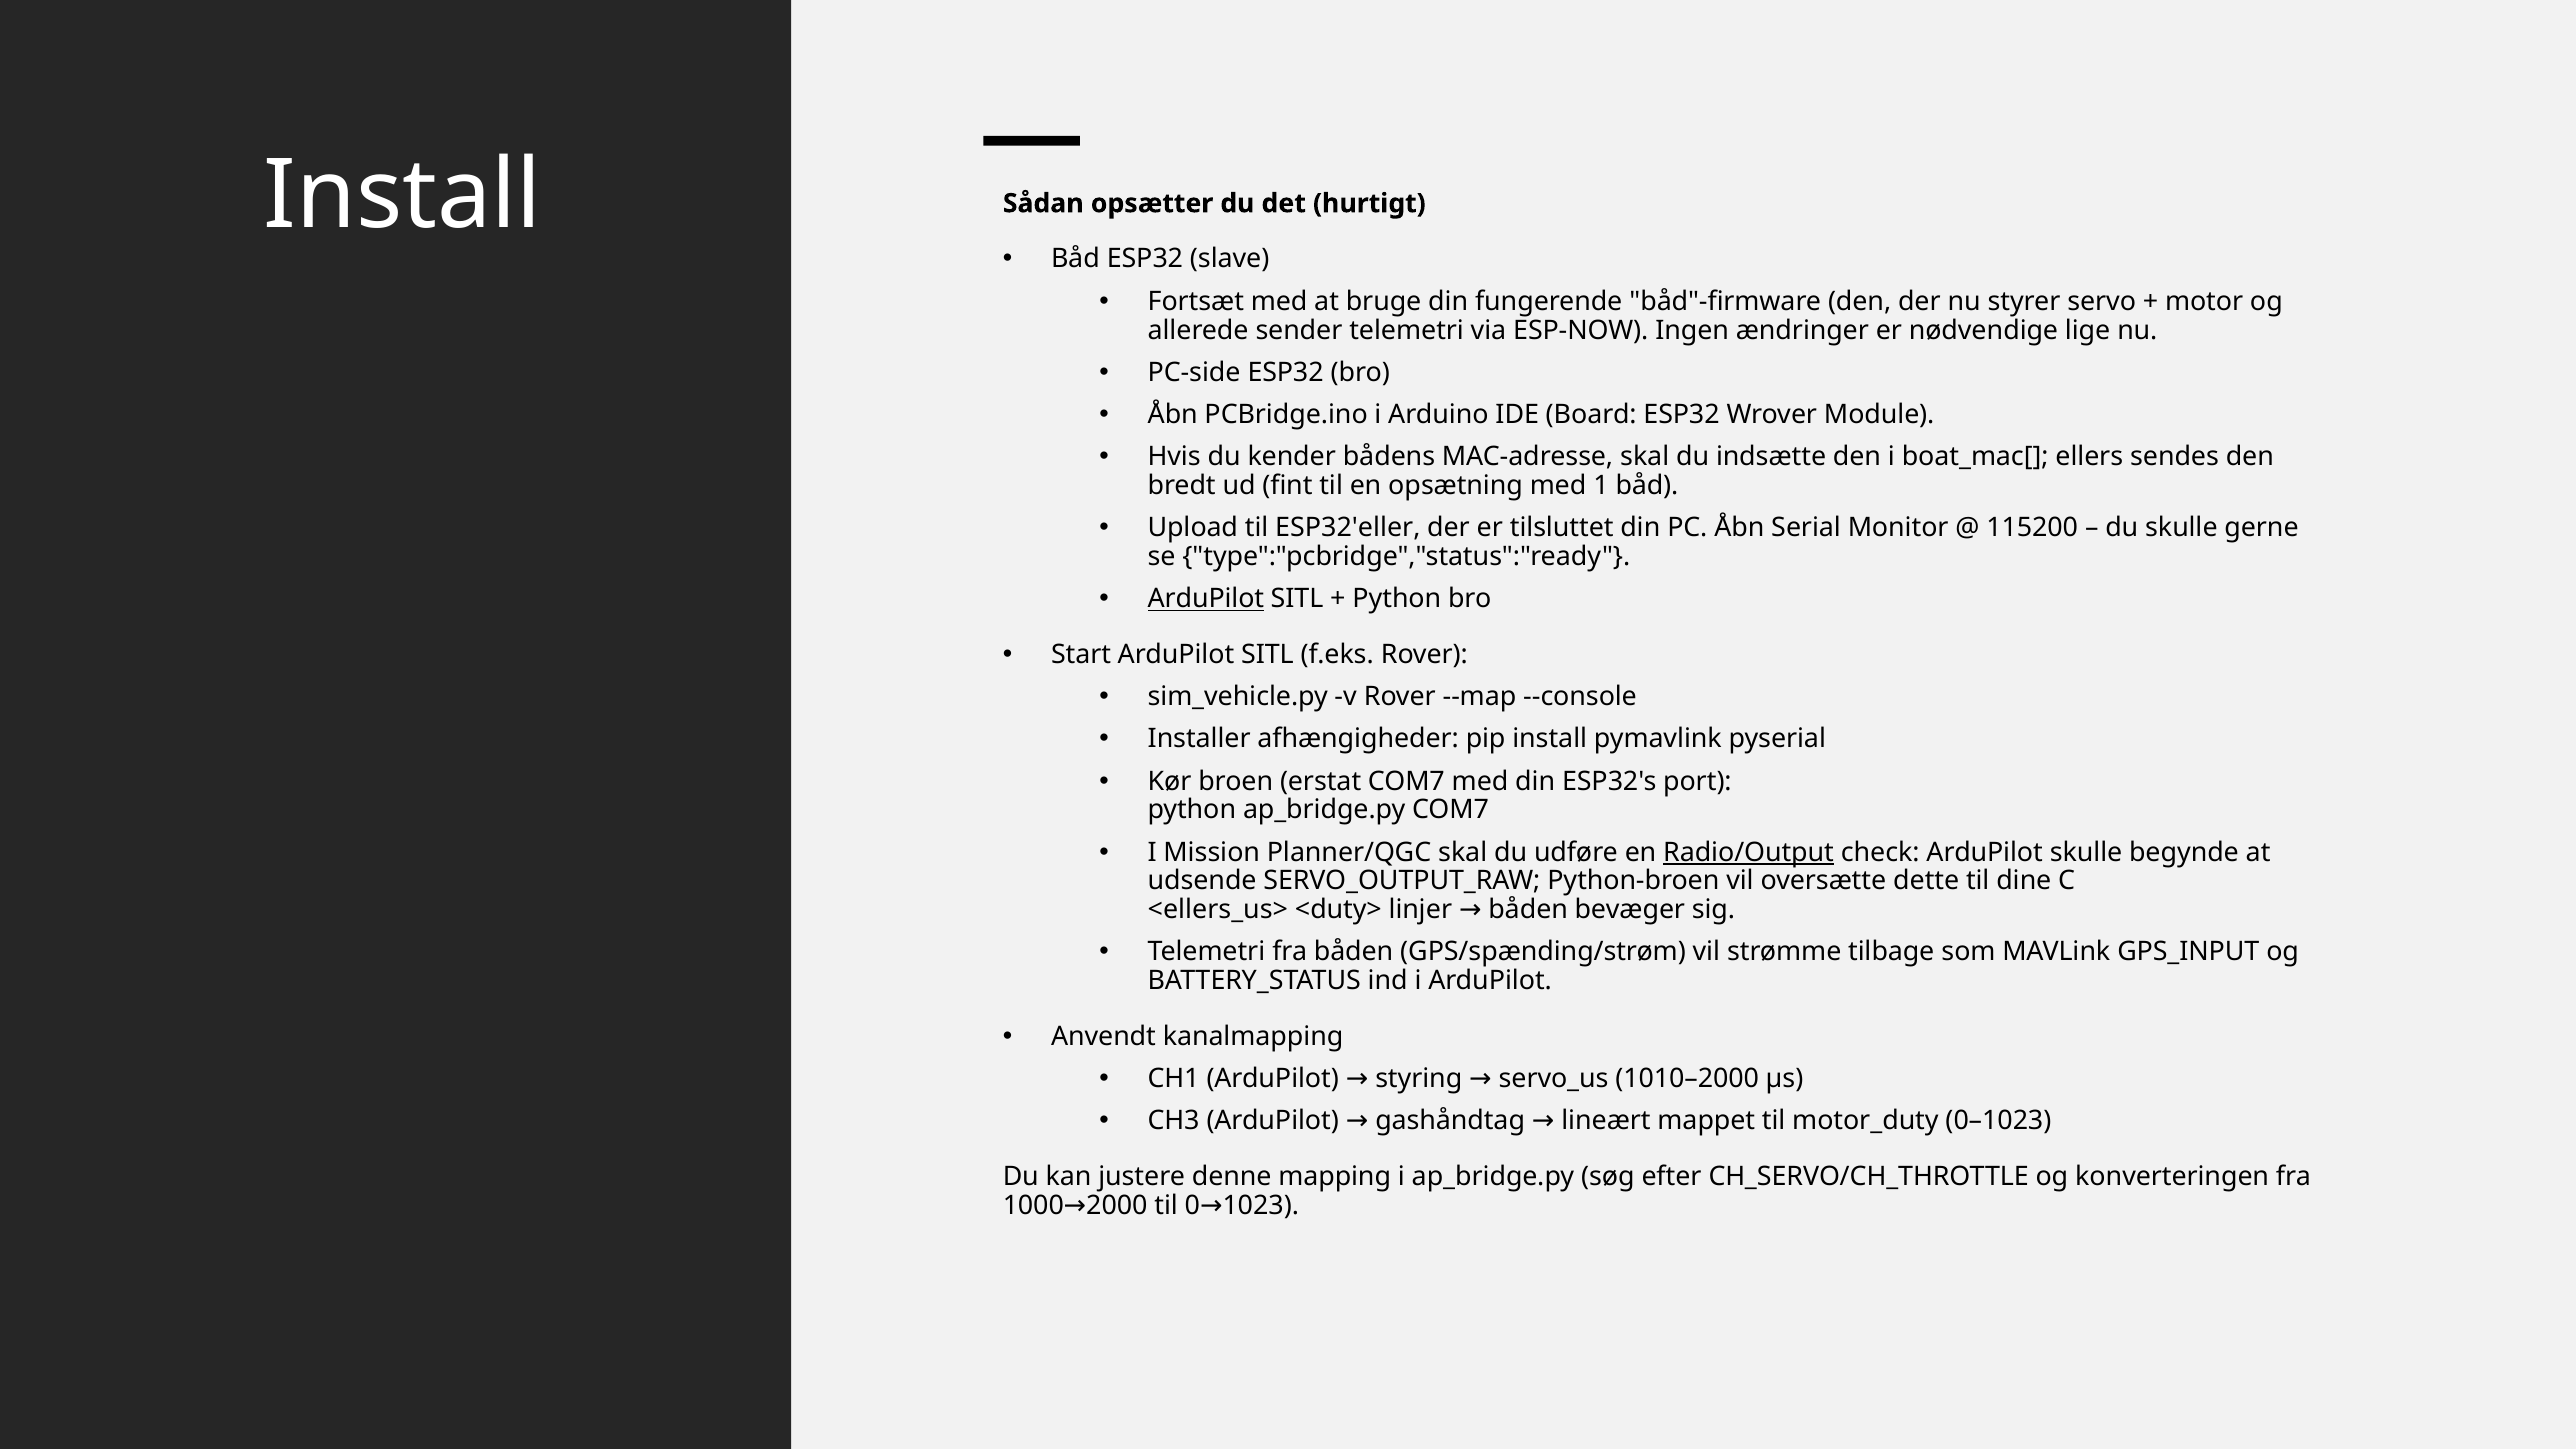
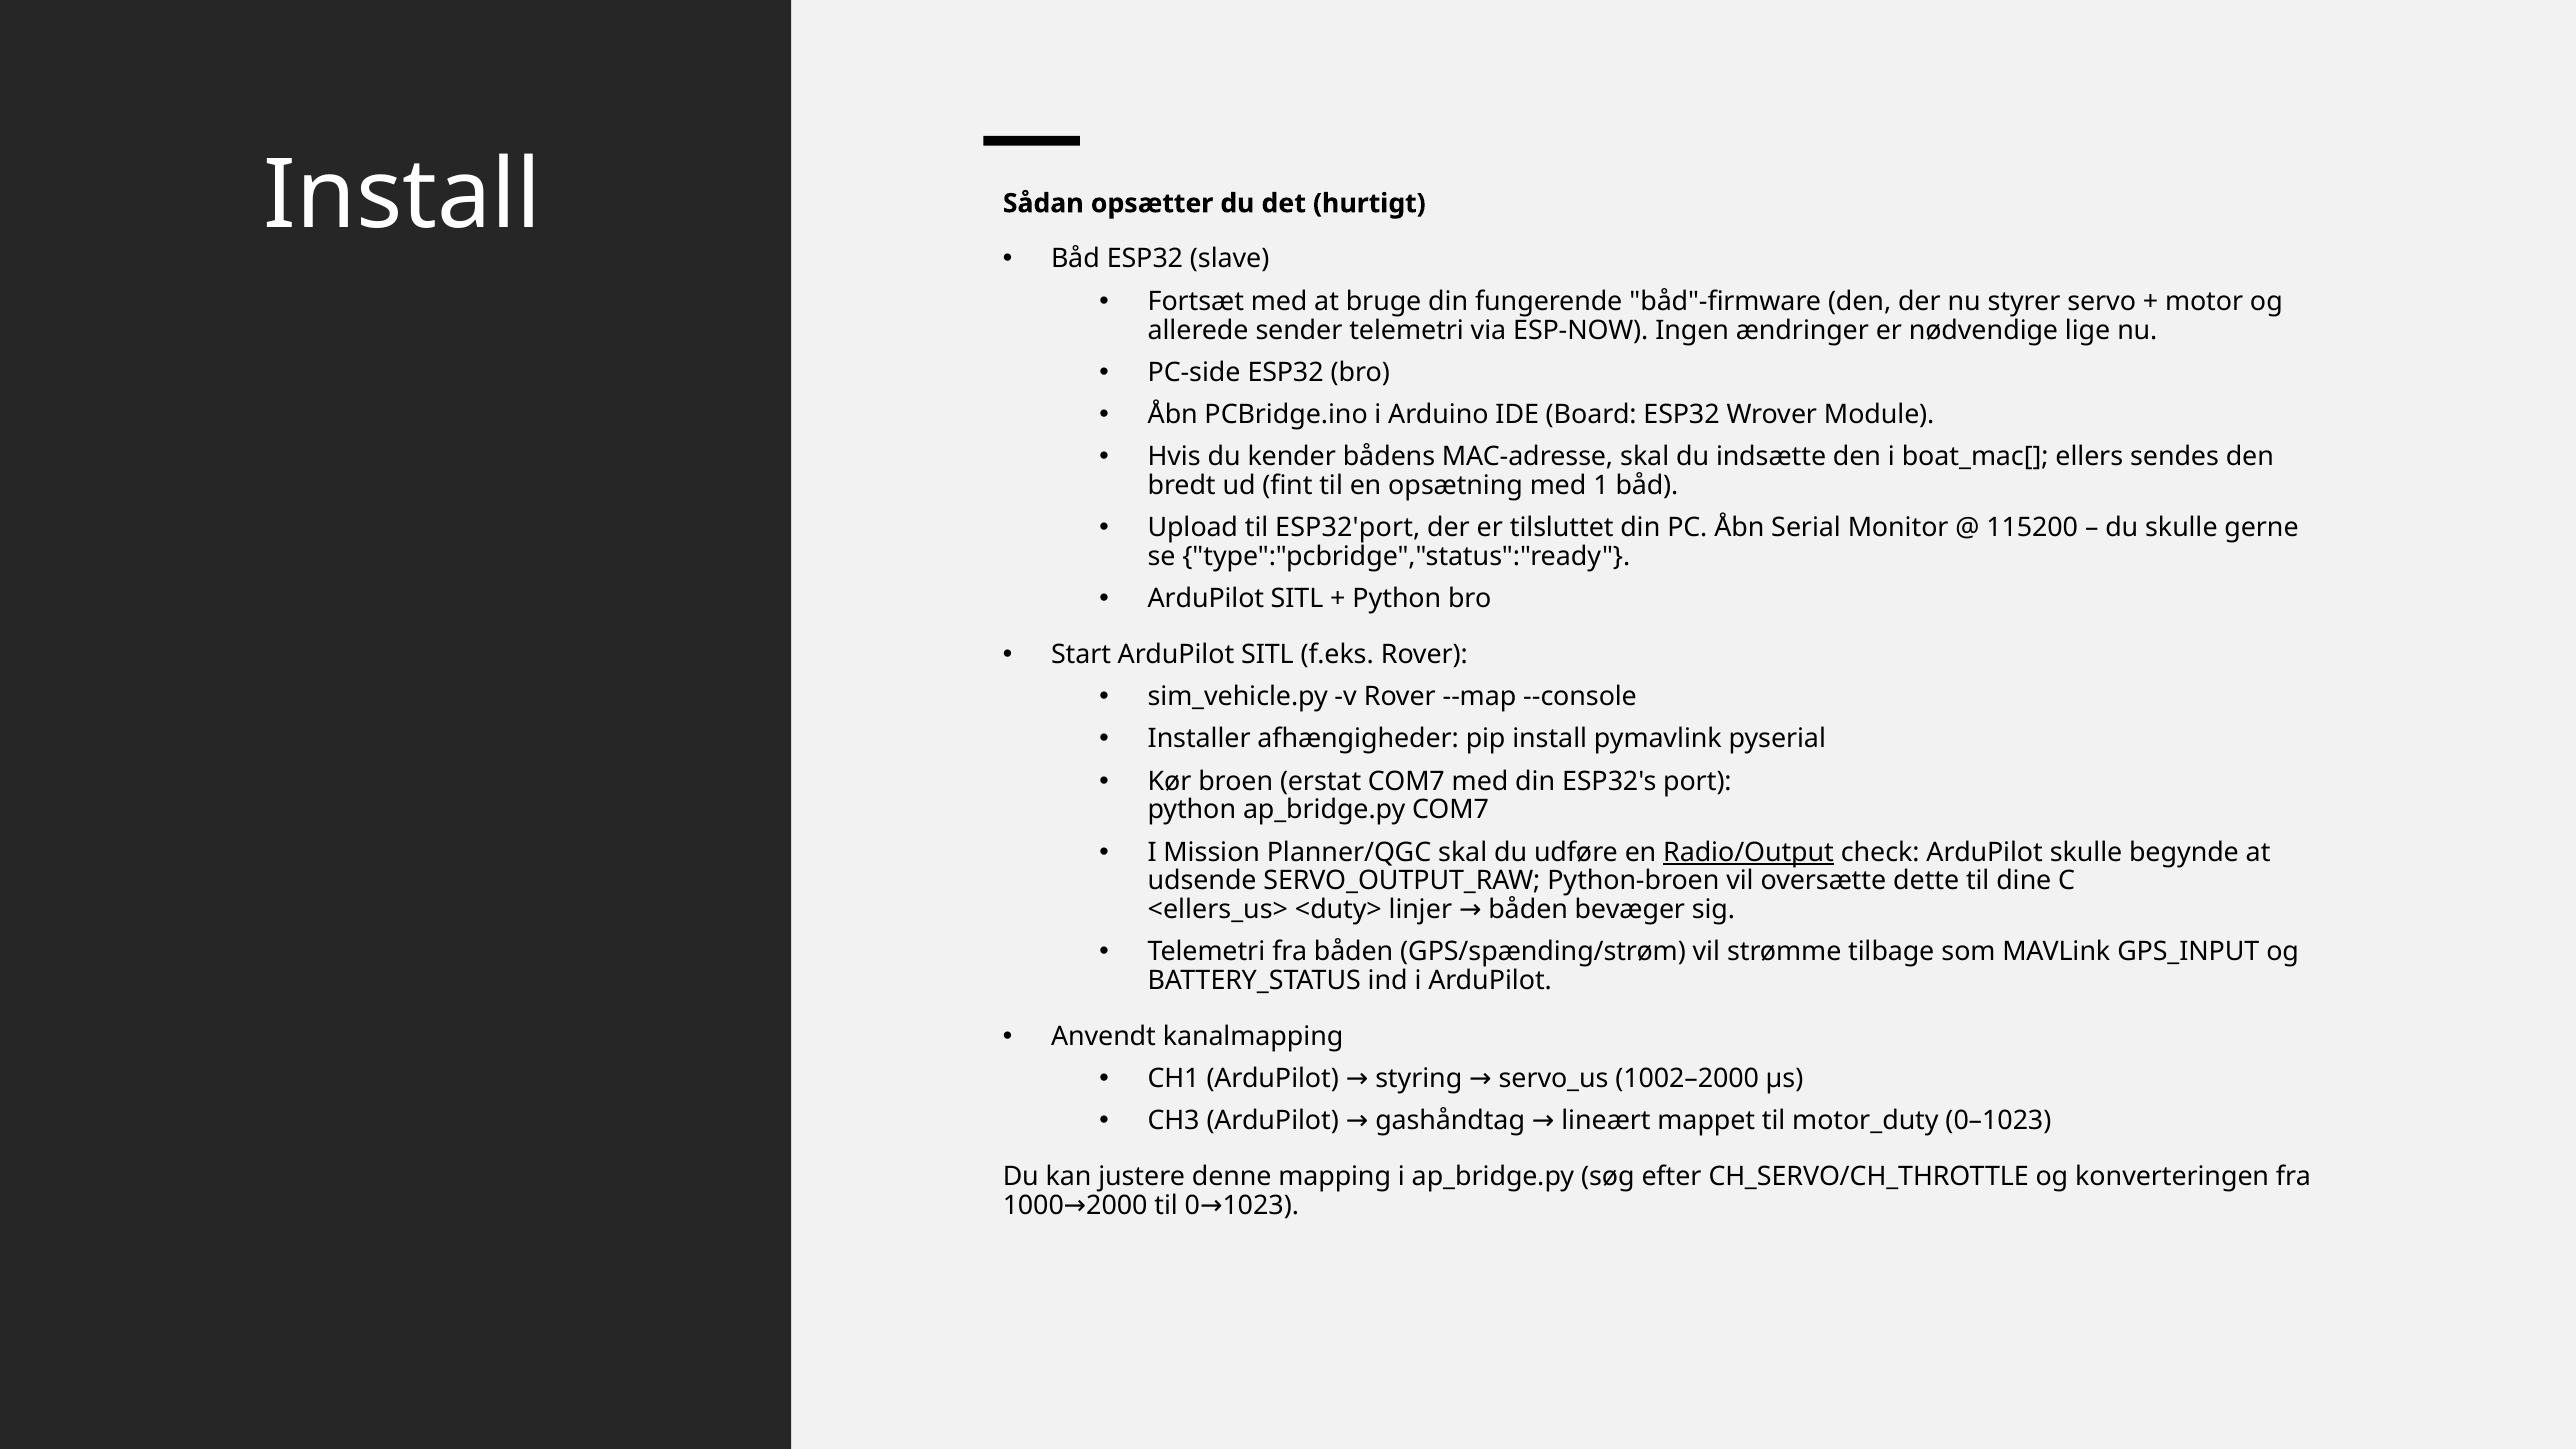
ESP32'eller: ESP32'eller -> ESP32'port
ArduPilot at (1206, 599) underline: present -> none
1010–2000: 1010–2000 -> 1002–2000
